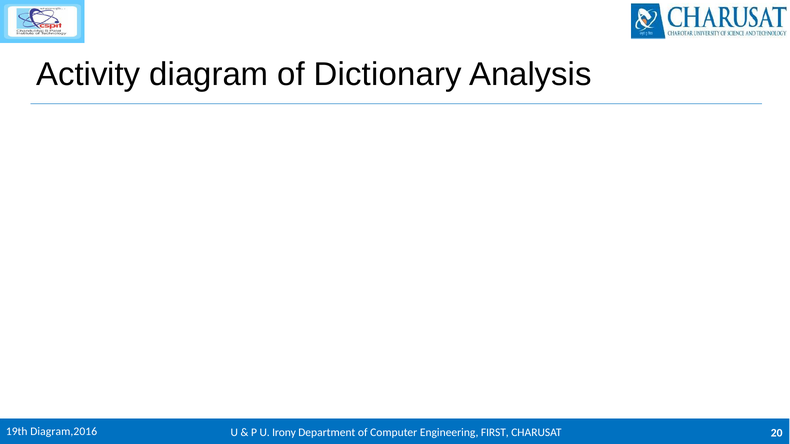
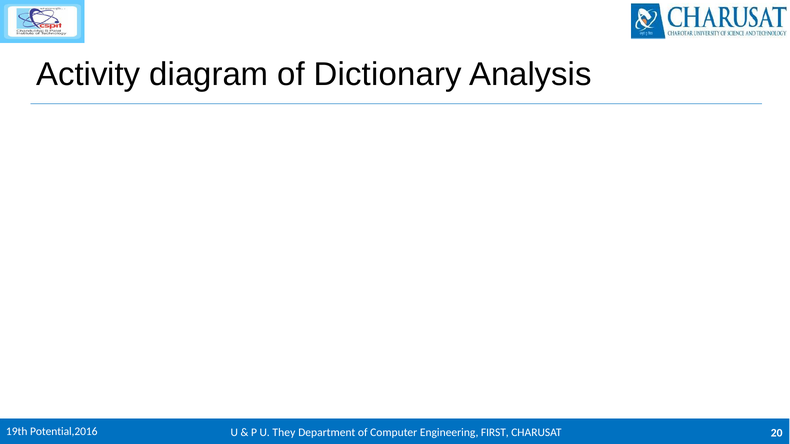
Diagram,2016: Diagram,2016 -> Potential,2016
Irony: Irony -> They
